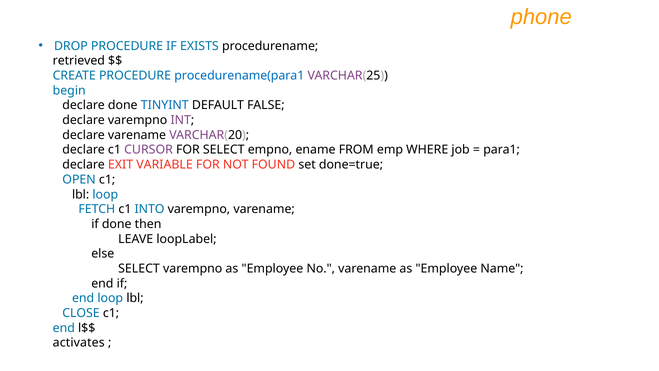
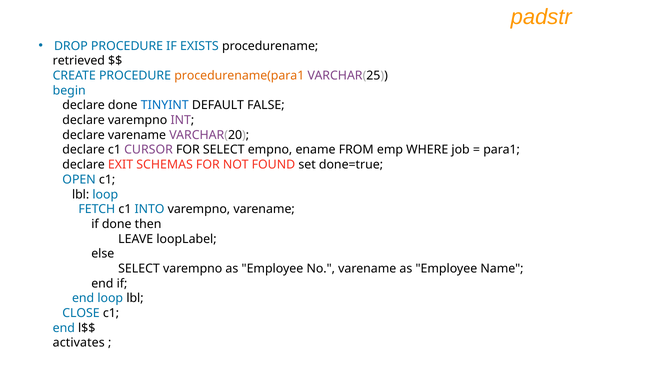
phone: phone -> padstr
procedurename(para1 colour: blue -> orange
VARIABLE: VARIABLE -> SCHEMAS
